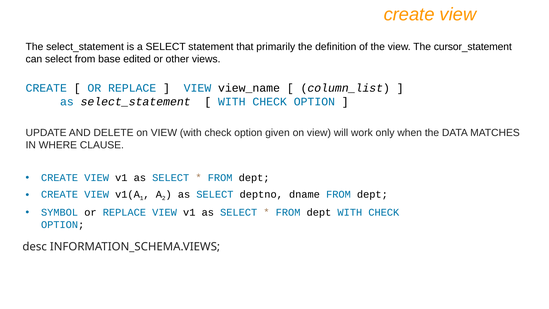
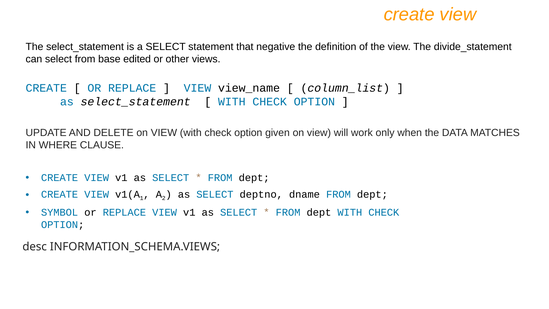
primarily: primarily -> negative
cursor_statement: cursor_statement -> divide_statement
